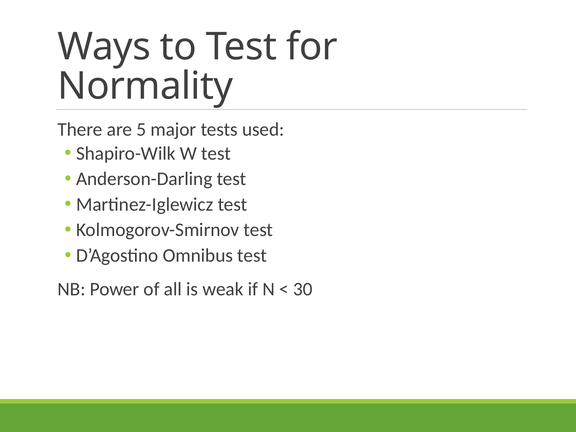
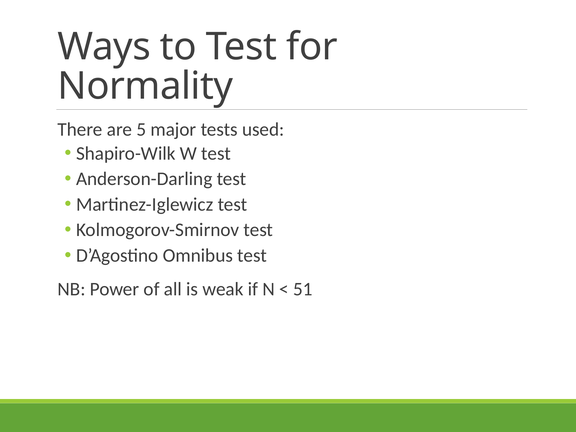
30: 30 -> 51
